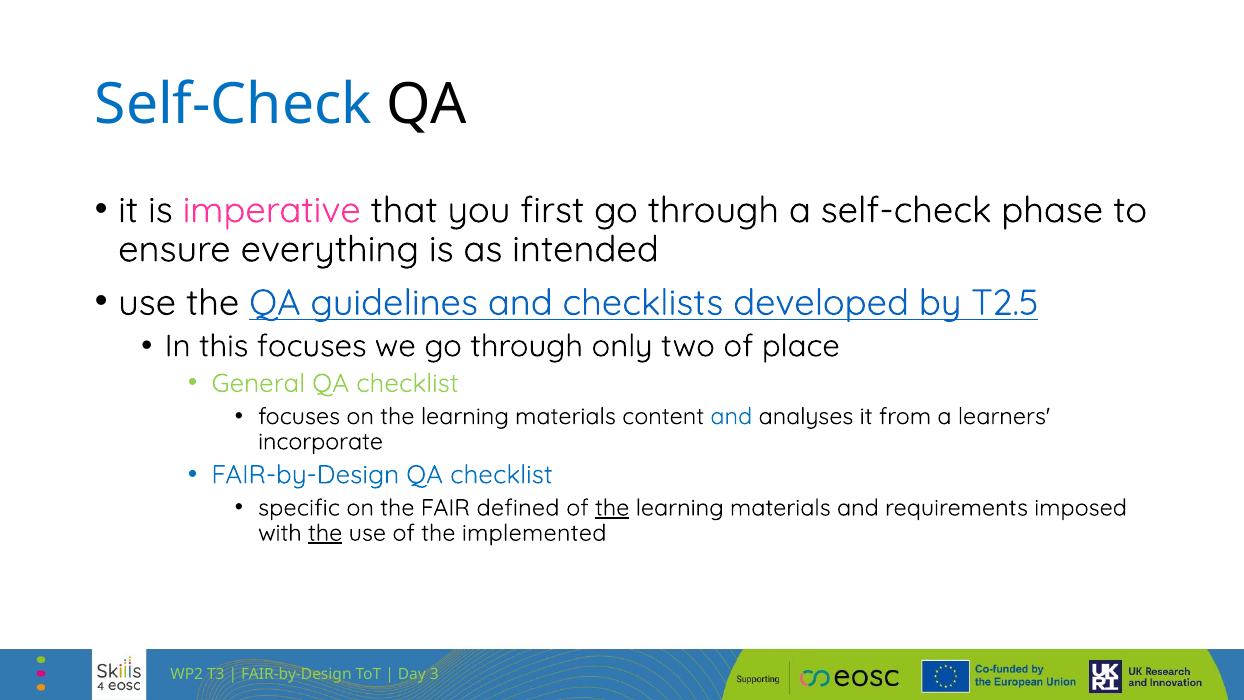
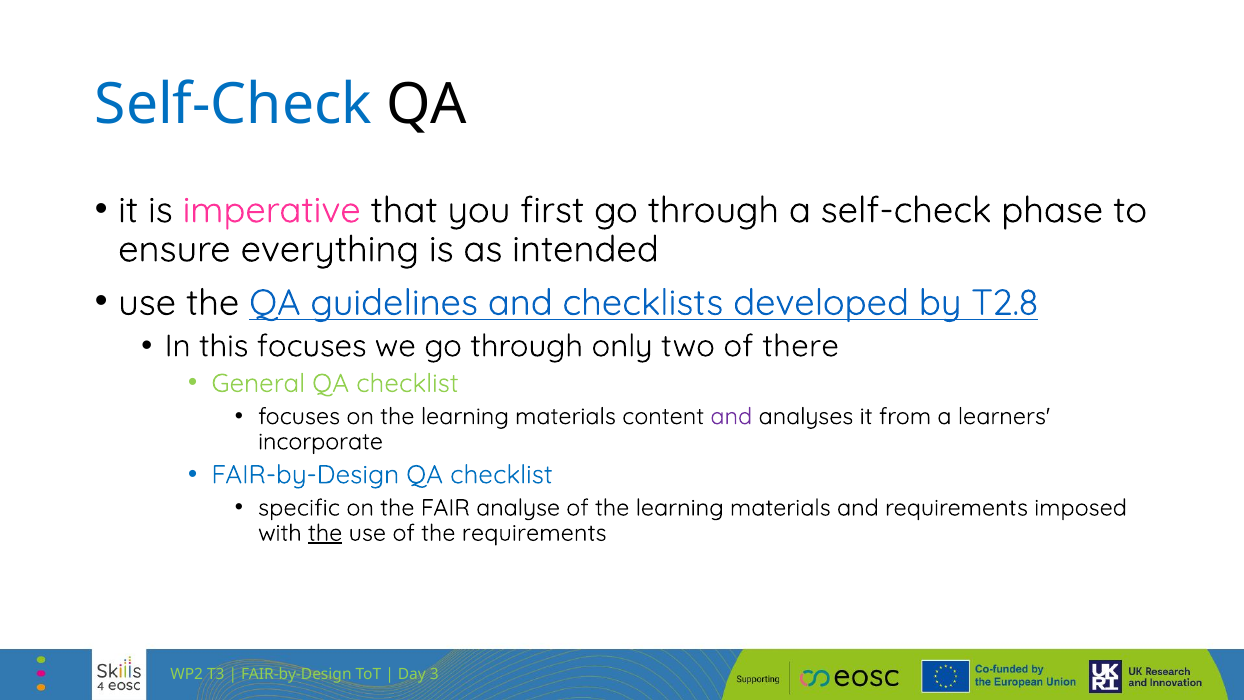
T2.5: T2.5 -> T2.8
place: place -> there
and at (731, 416) colour: blue -> purple
defined: defined -> analyse
the at (612, 508) underline: present -> none
the implemented: implemented -> requirements
